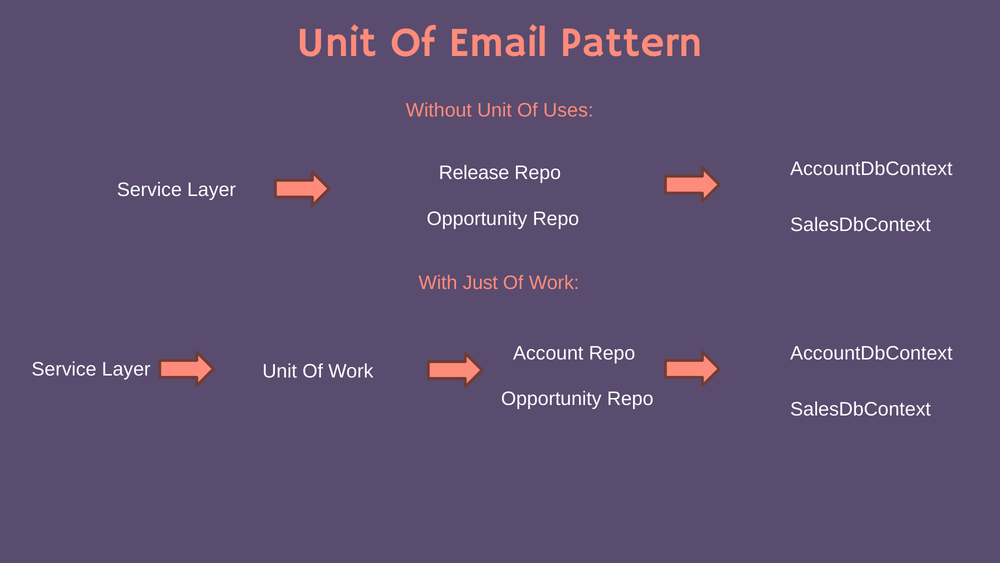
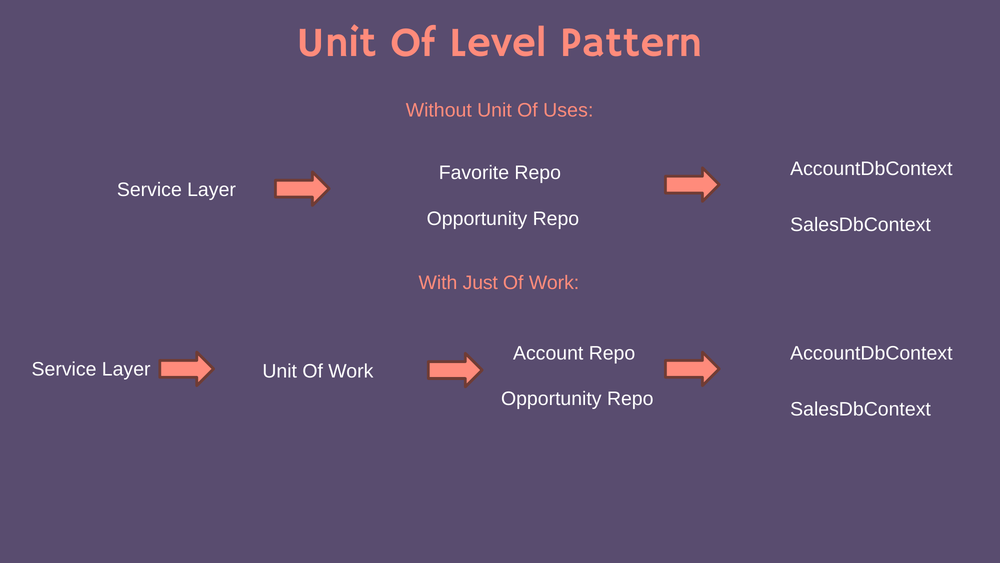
Email: Email -> Level
Release: Release -> Favorite
